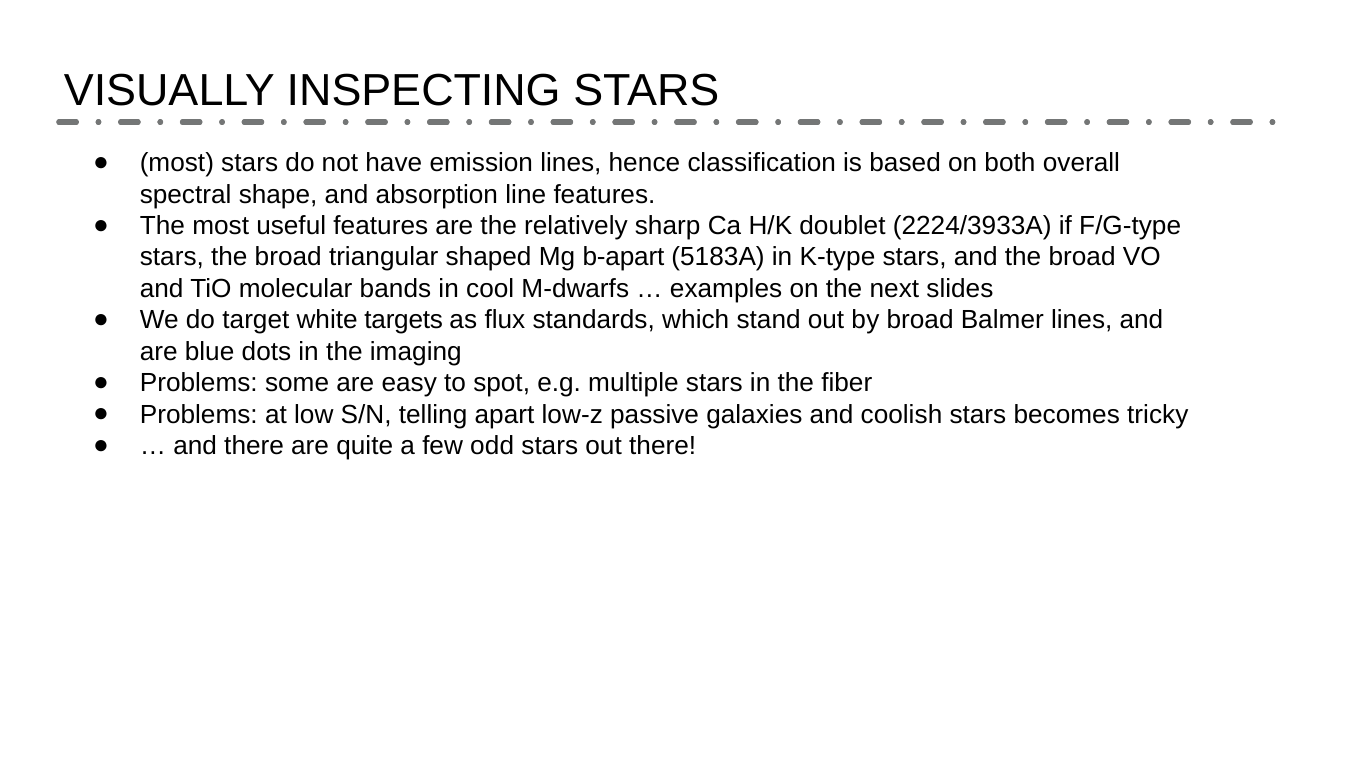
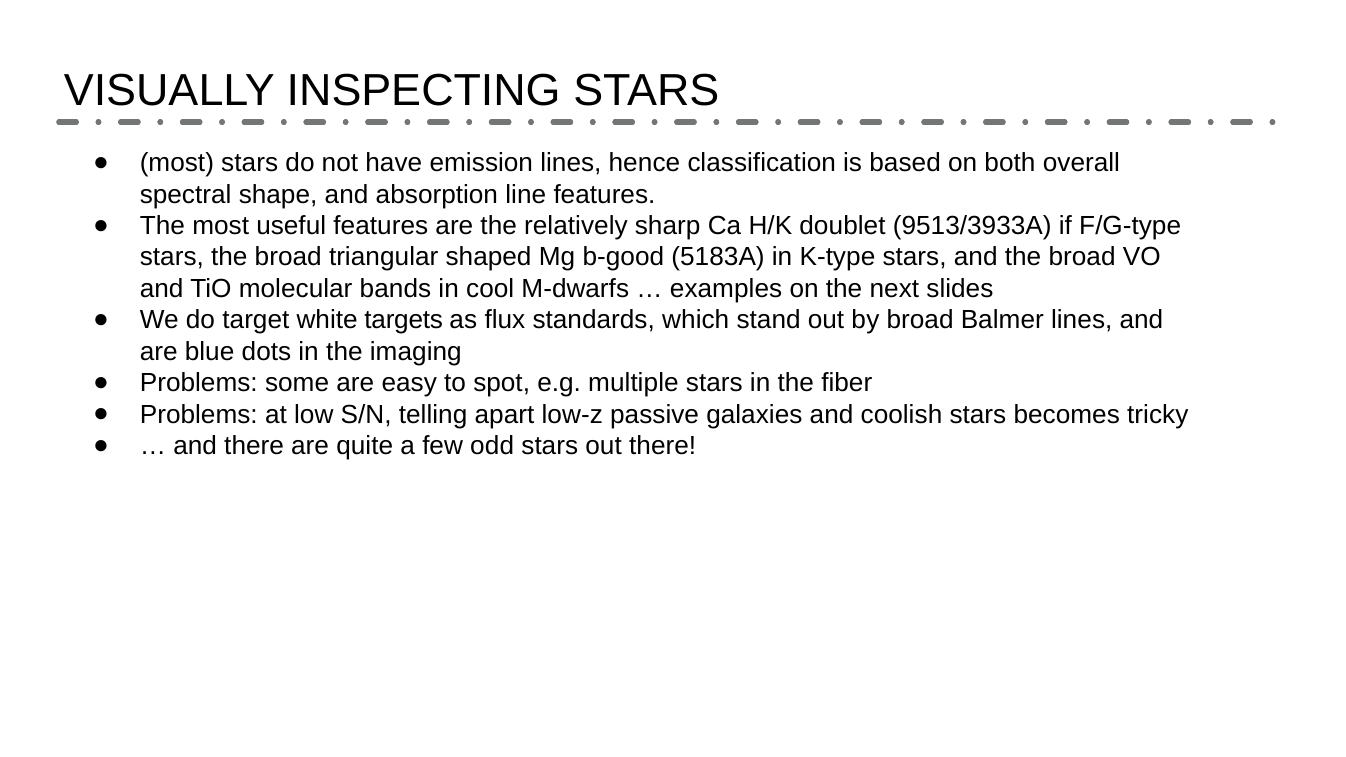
2224/3933A: 2224/3933A -> 9513/3933A
b-apart: b-apart -> b-good
